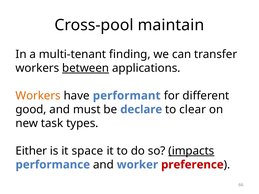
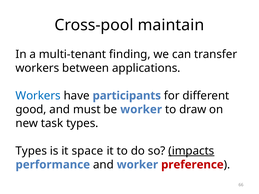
between underline: present -> none
Workers at (38, 96) colour: orange -> blue
performant: performant -> participants
be declare: declare -> worker
clear: clear -> draw
Either at (31, 151): Either -> Types
